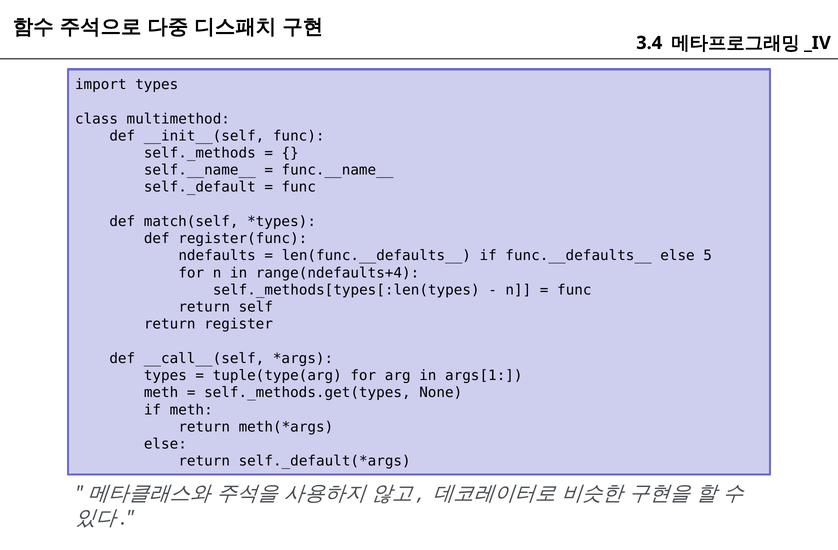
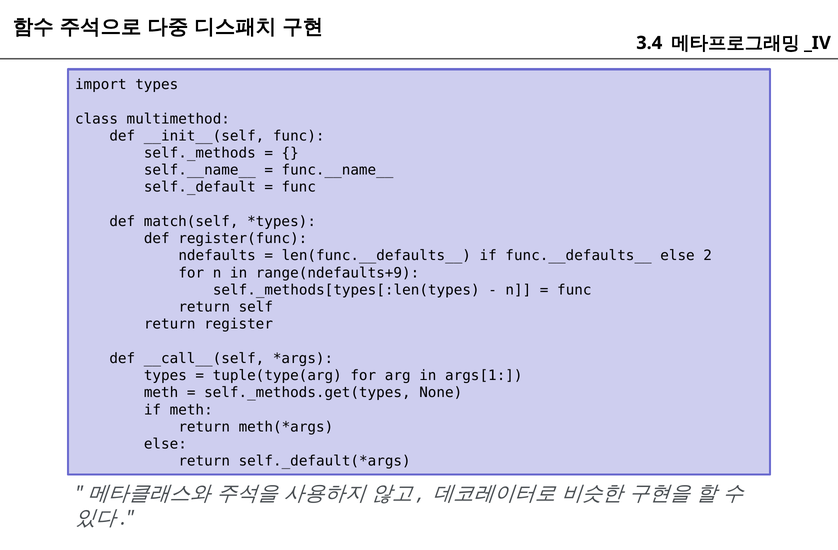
5: 5 -> 2
range(ndefaults+4: range(ndefaults+4 -> range(ndefaults+9
